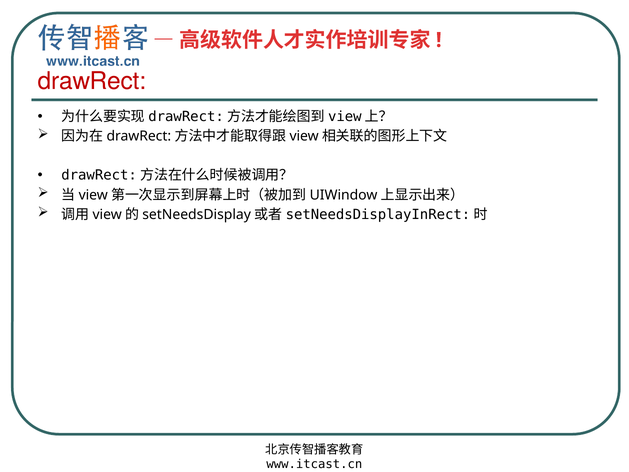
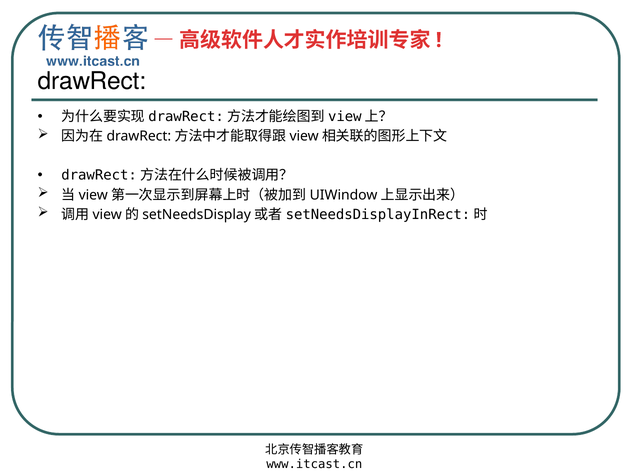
drawRect colour: red -> black
